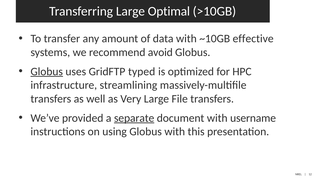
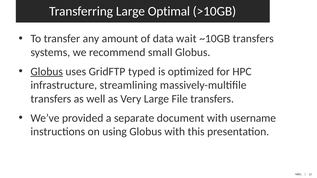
data with: with -> wait
~10GB effective: effective -> transfers
avoid: avoid -> small
separate underline: present -> none
